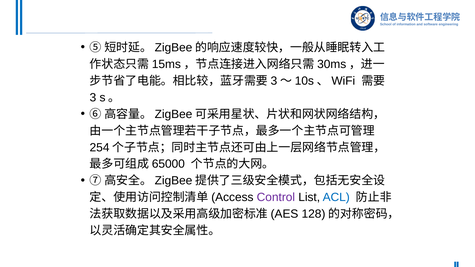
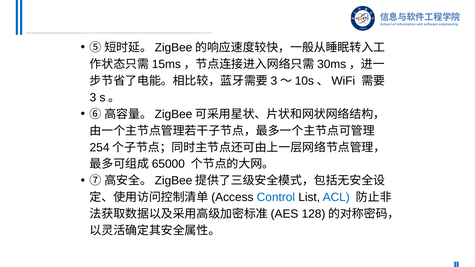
Control colour: purple -> blue
